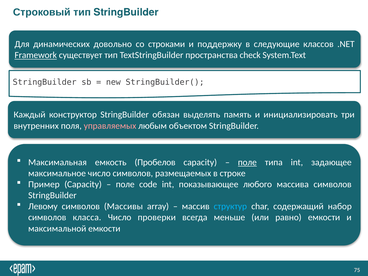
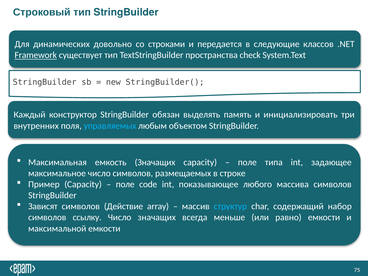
поддержку: поддержку -> передается
управляемых colour: pink -> light blue
емкость Пробелов: Пробелов -> Значащих
поле at (247, 162) underline: present -> none
Левому: Левому -> Зависят
Массивы: Массивы -> Действие
класса: класса -> ссылку
Число проверки: проверки -> значащих
